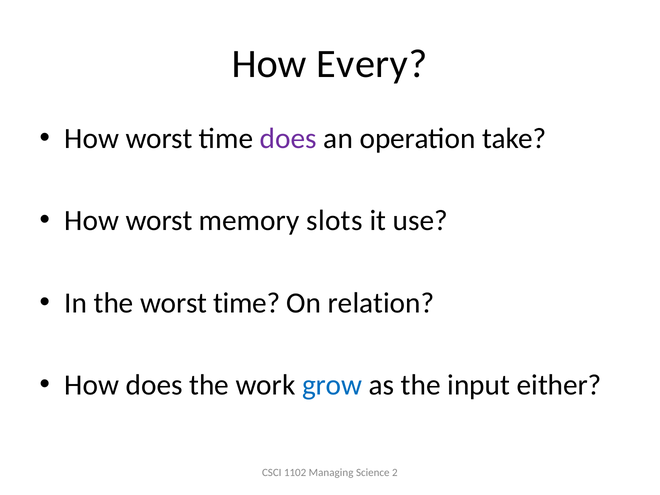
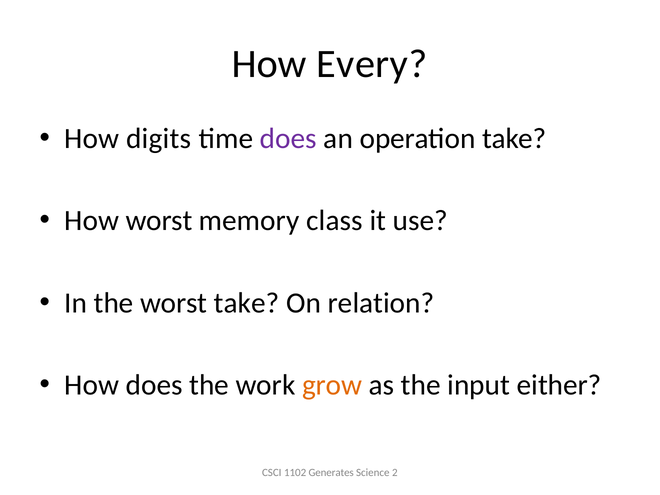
worst at (159, 138): worst -> digits
slots: slots -> class
the worst time: time -> take
grow colour: blue -> orange
Managing: Managing -> Generates
